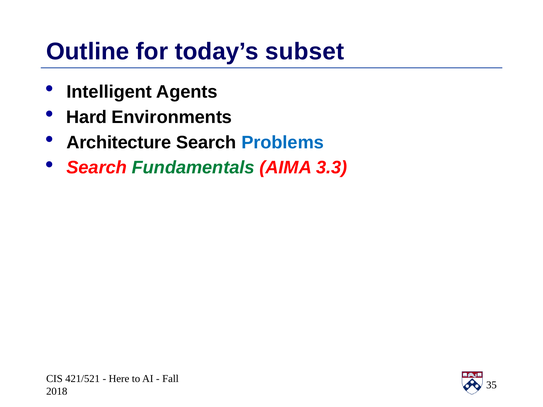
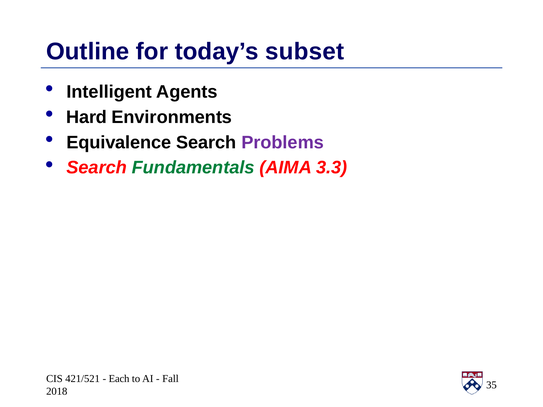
Architecture: Architecture -> Equivalence
Problems colour: blue -> purple
Here: Here -> Each
